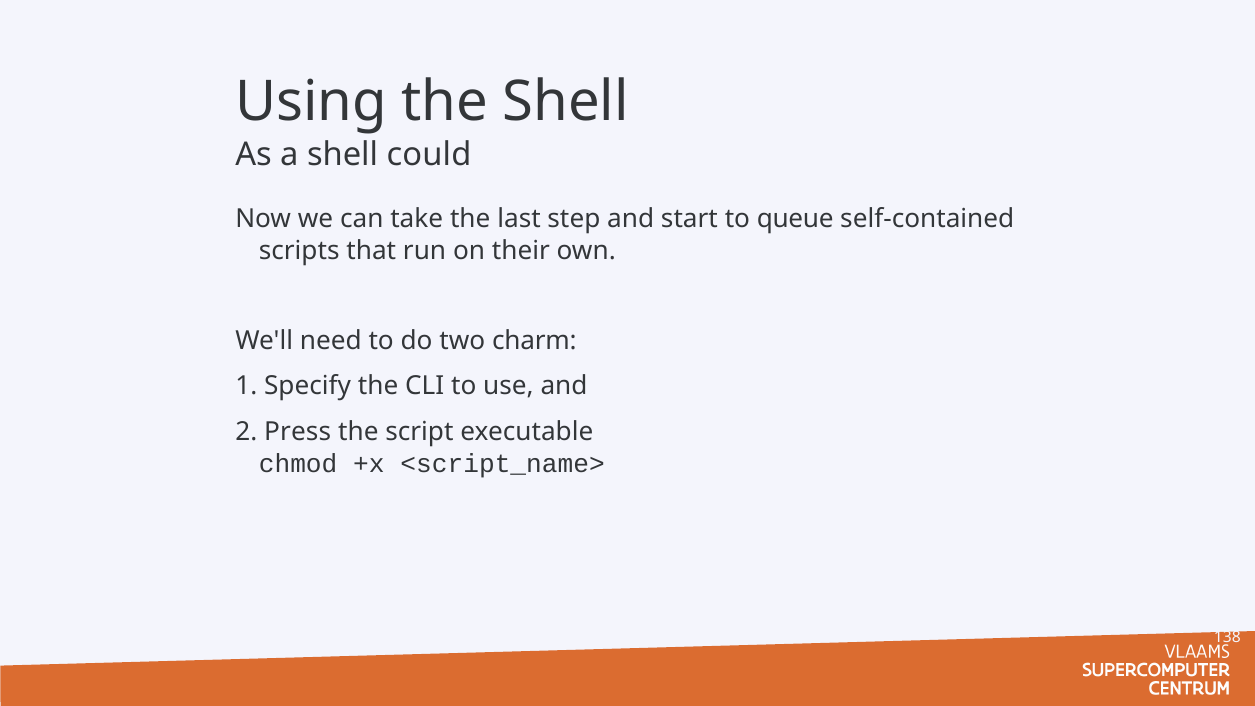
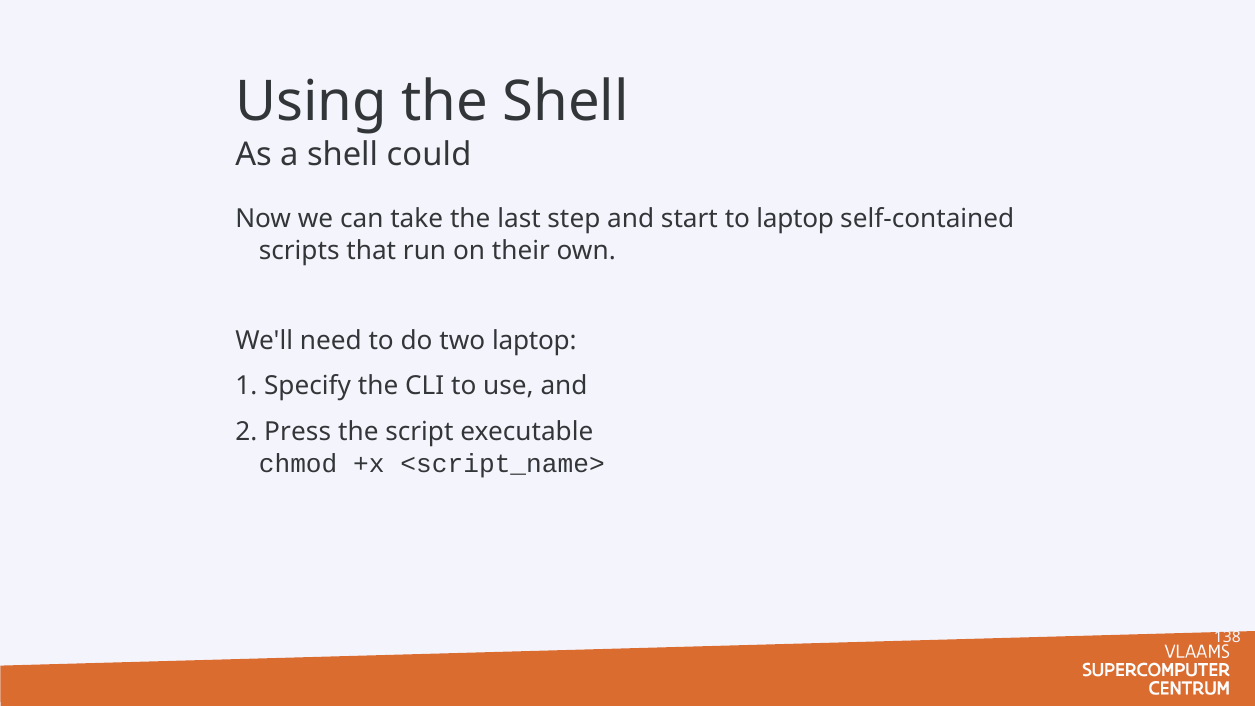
to queue: queue -> laptop
two charm: charm -> laptop
